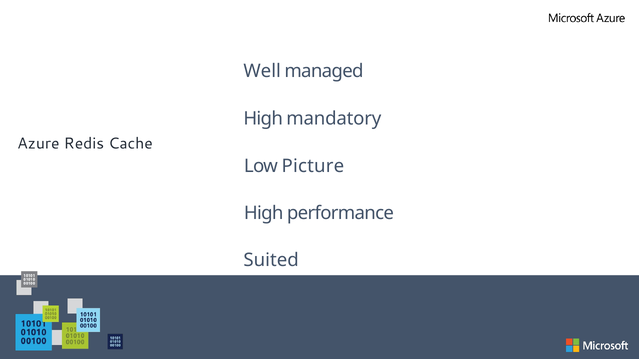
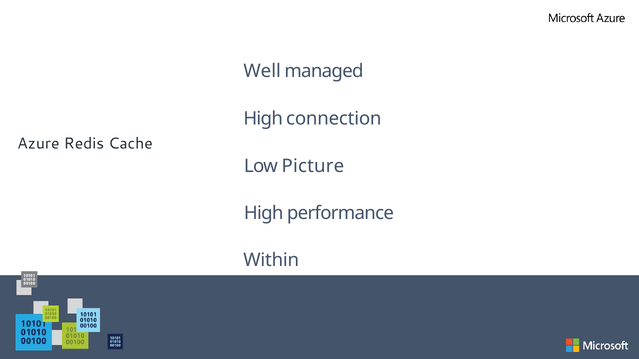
mandatory: mandatory -> connection
Suited: Suited -> Within
